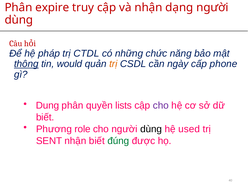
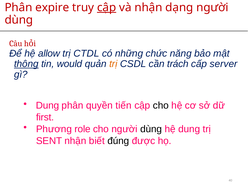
cập at (107, 7) underline: none -> present
pháp: pháp -> allow
ngày: ngày -> trách
phone: phone -> server
lists: lists -> tiến
cho at (161, 106) colour: purple -> black
biết at (45, 117): biết -> first
hệ used: used -> dung
đúng colour: green -> black
